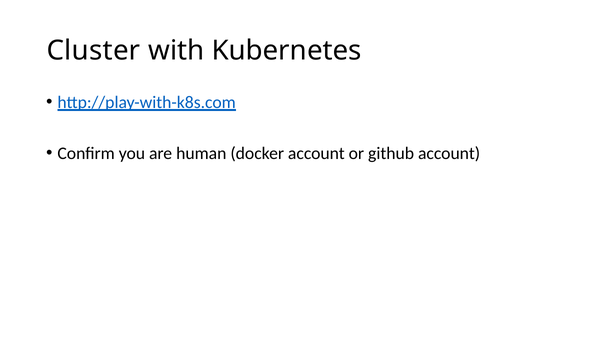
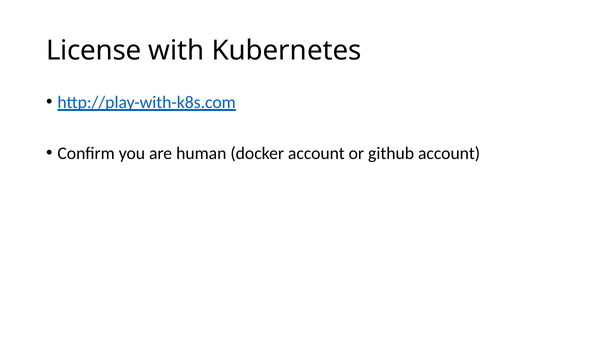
Cluster: Cluster -> License
